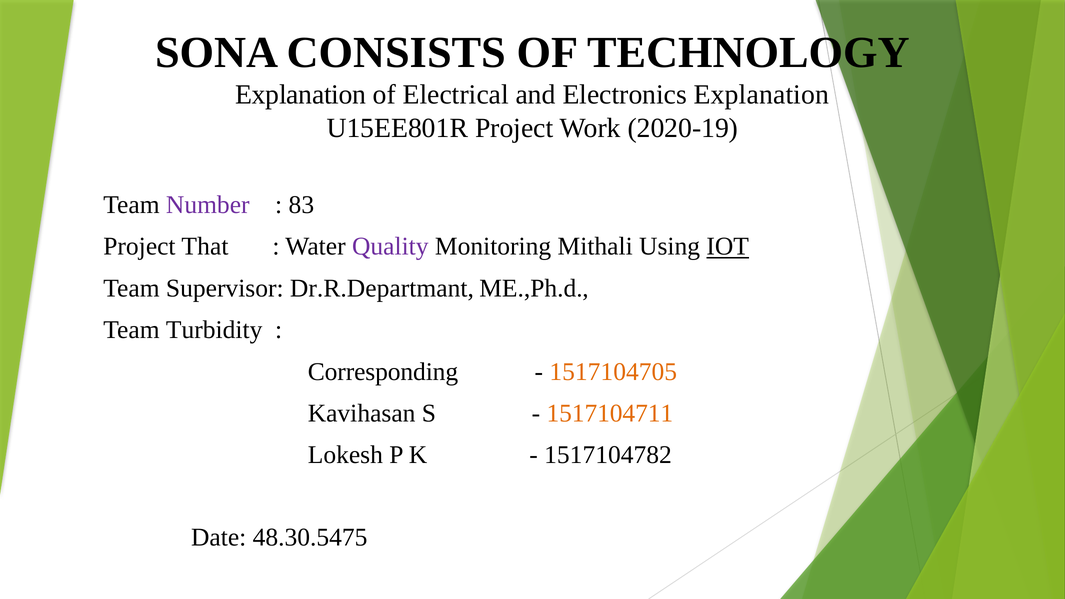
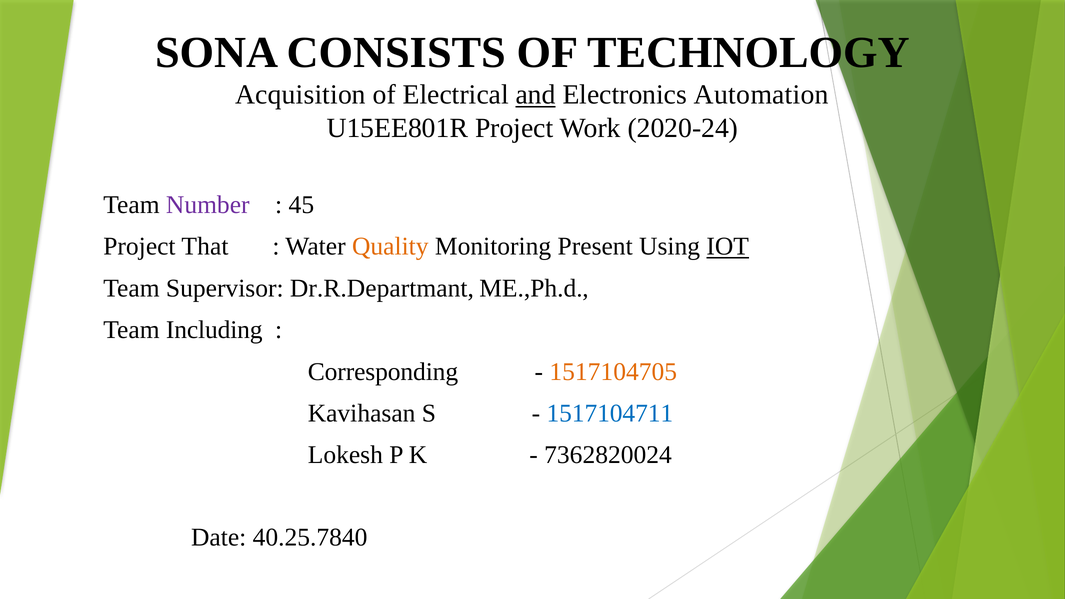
Explanation at (301, 95): Explanation -> Acquisition
and underline: none -> present
Electronics Explanation: Explanation -> Automation
2020-19: 2020-19 -> 2020-24
83: 83 -> 45
Quality colour: purple -> orange
Mithali: Mithali -> Present
Turbidity: Turbidity -> Including
1517104711 colour: orange -> blue
1517104782: 1517104782 -> 7362820024
48.30.5475: 48.30.5475 -> 40.25.7840
